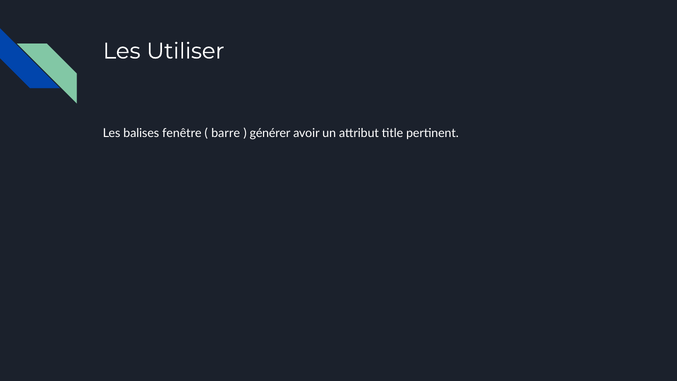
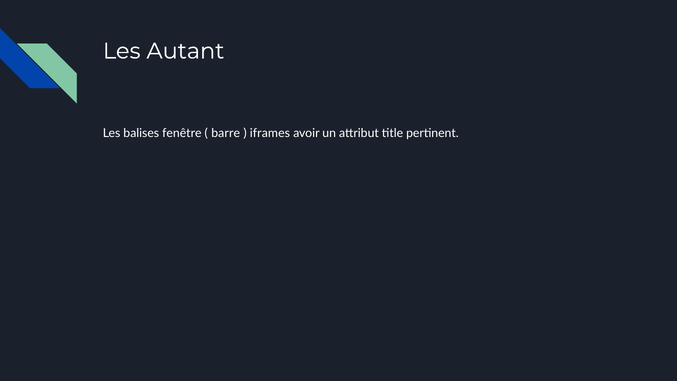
Utiliser: Utiliser -> Autant
générer: générer -> iframes
